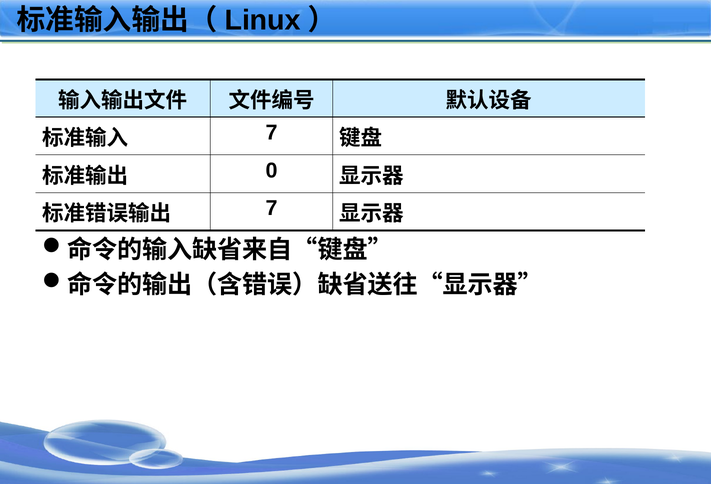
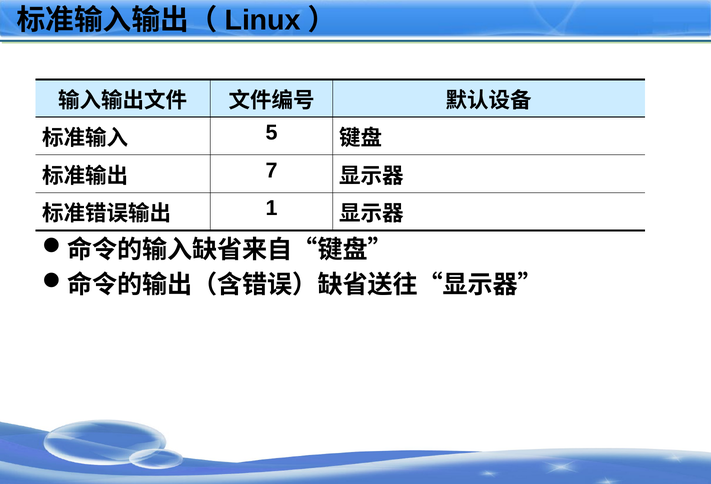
7 at (272, 133): 7 -> 5
0: 0 -> 7
7 at (272, 208): 7 -> 1
